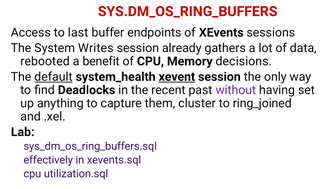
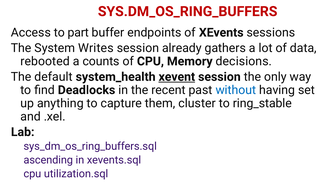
last: last -> part
benefit: benefit -> counts
default underline: present -> none
without colour: purple -> blue
ring_joined: ring_joined -> ring_stable
effectively: effectively -> ascending
